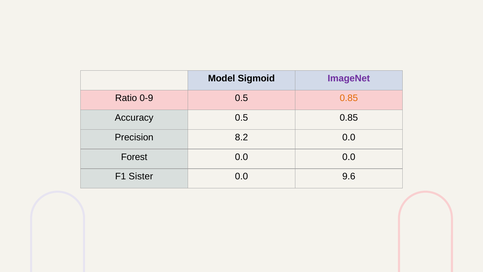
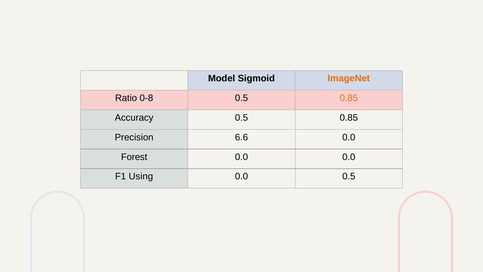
ImageNet colour: purple -> orange
0-9: 0-9 -> 0-8
8.2: 8.2 -> 6.6
Sister: Sister -> Using
0.0 9.6: 9.6 -> 0.5
